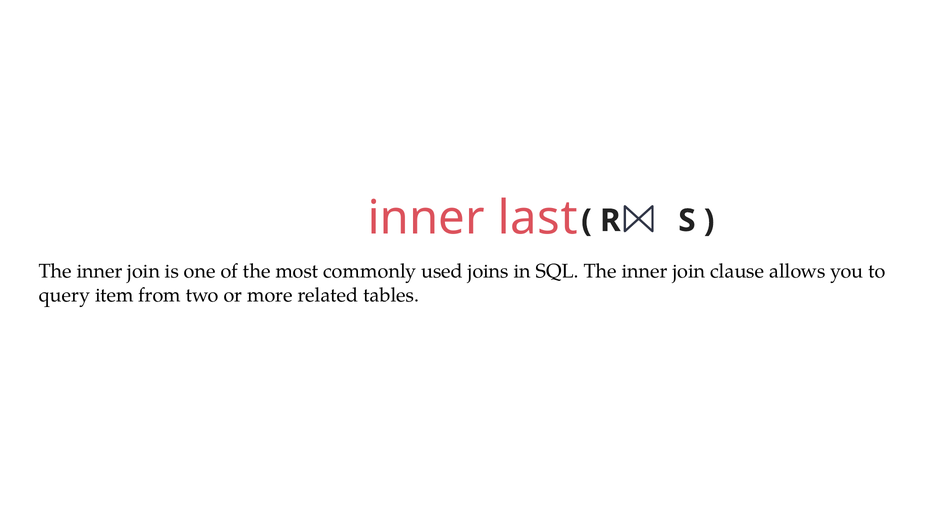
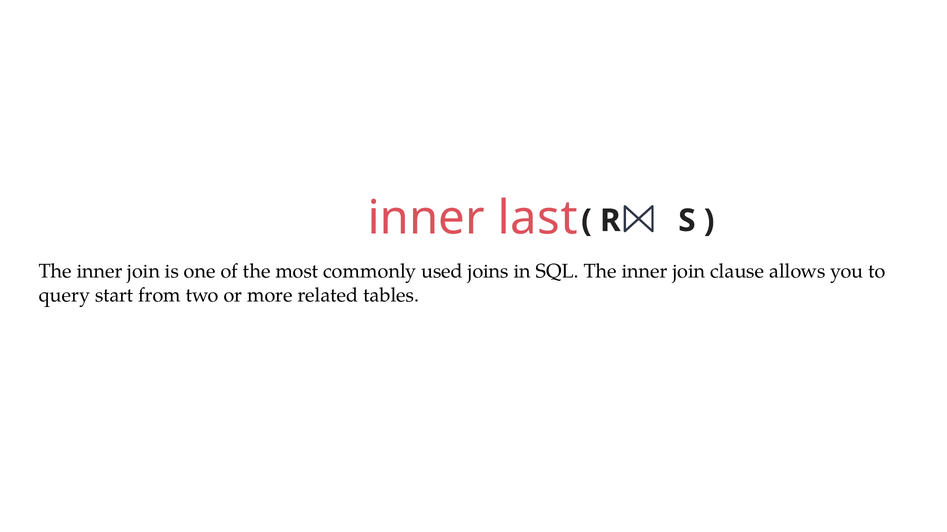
item: item -> start
